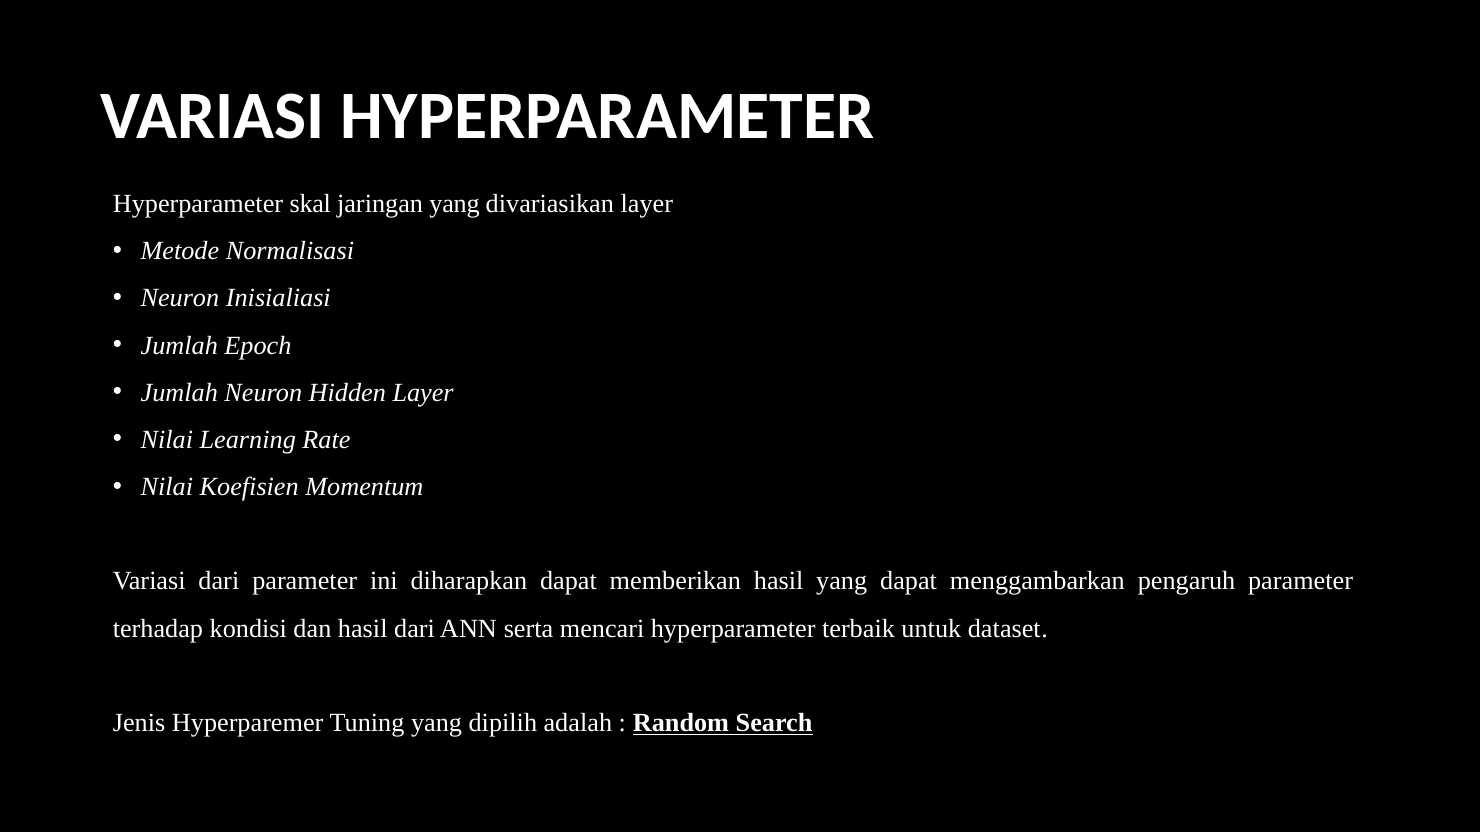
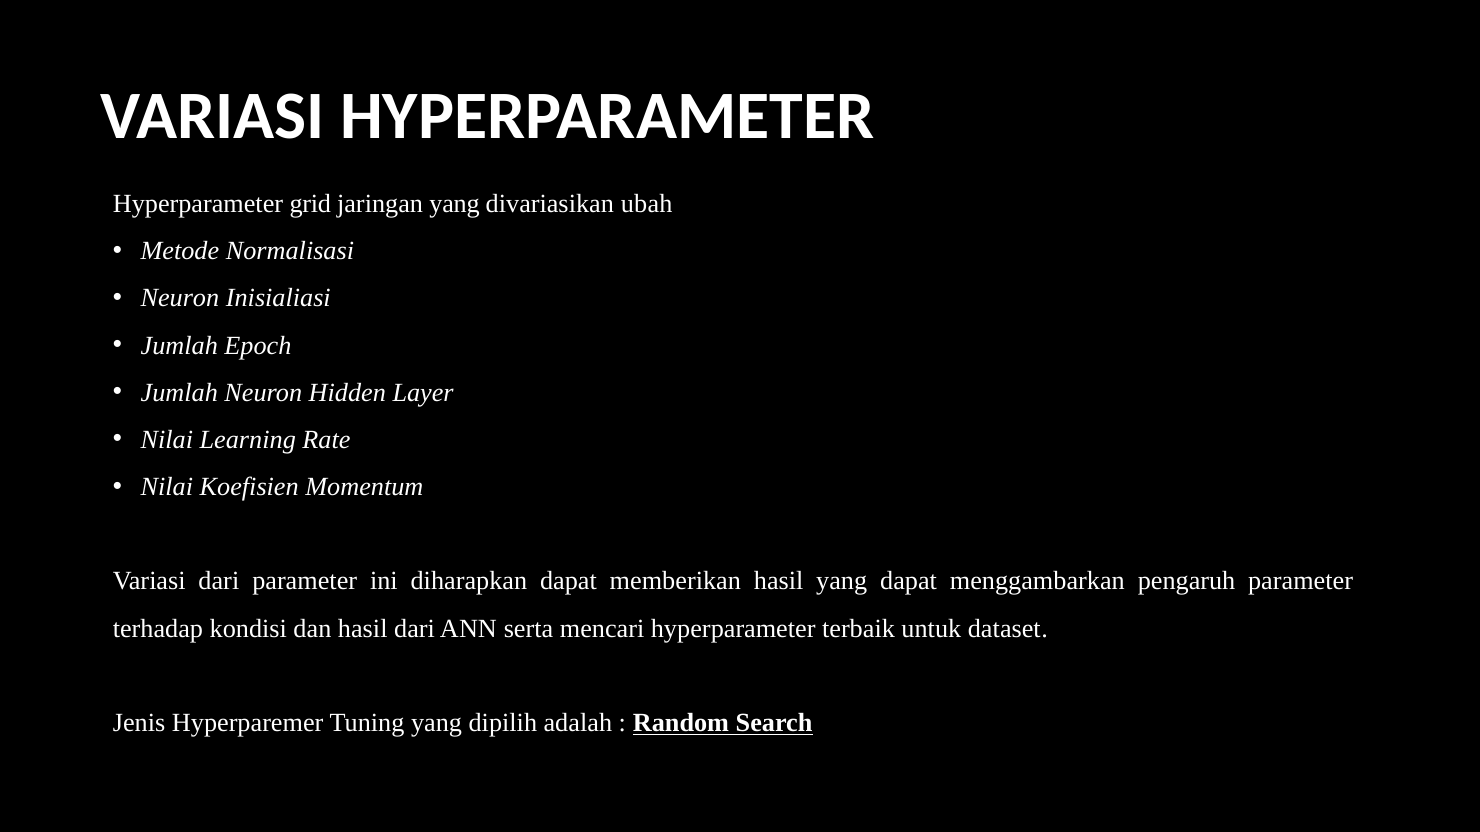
skal: skal -> grid
divariasikan layer: layer -> ubah
